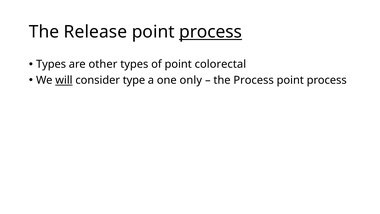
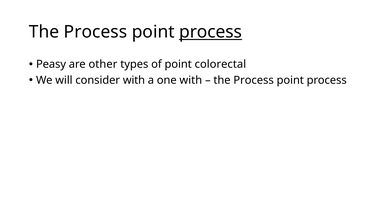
Release at (95, 32): Release -> Process
Types at (51, 64): Types -> Peasy
will underline: present -> none
consider type: type -> with
one only: only -> with
